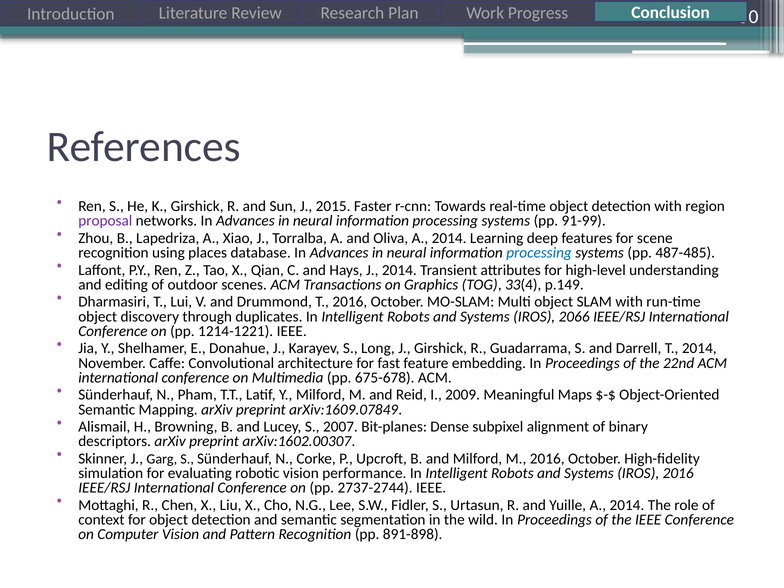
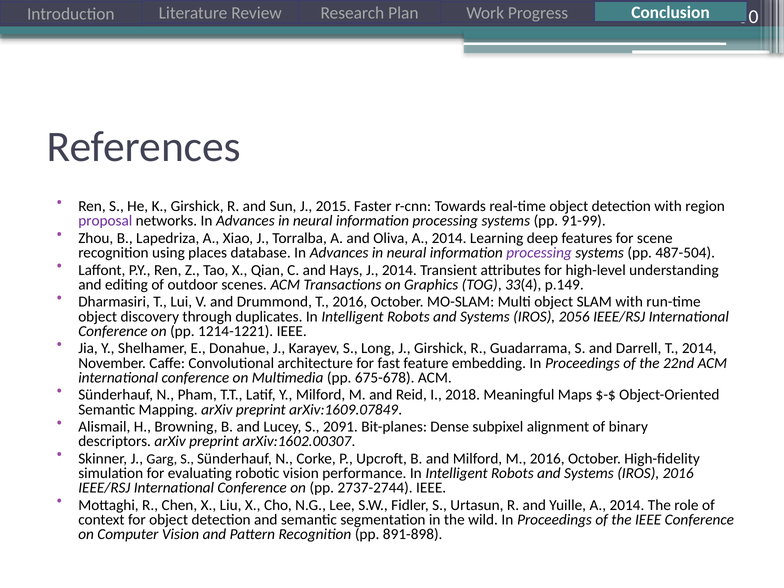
processing at (539, 253) colour: blue -> purple
487-485: 487-485 -> 487-504
2066: 2066 -> 2056
2009: 2009 -> 2018
2007: 2007 -> 2091
